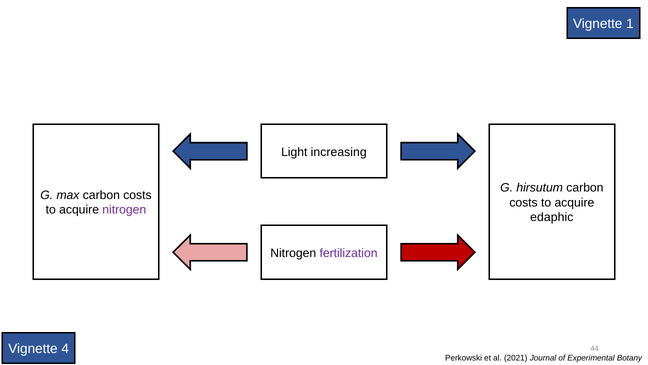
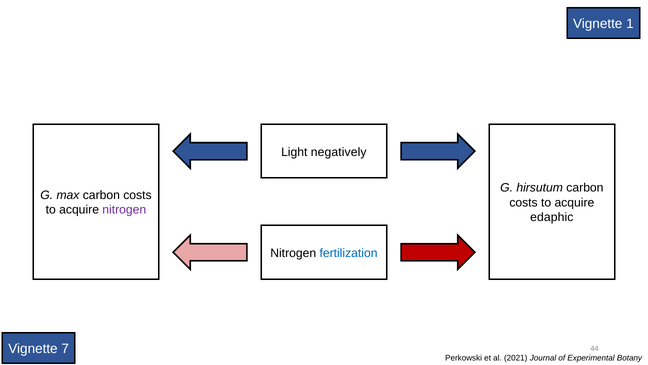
increasing: increasing -> negatively
fertilization colour: purple -> blue
4: 4 -> 7
